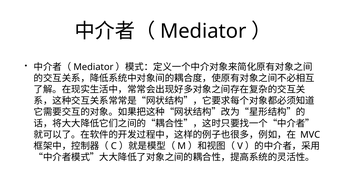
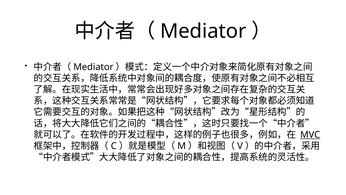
MVC underline: none -> present
